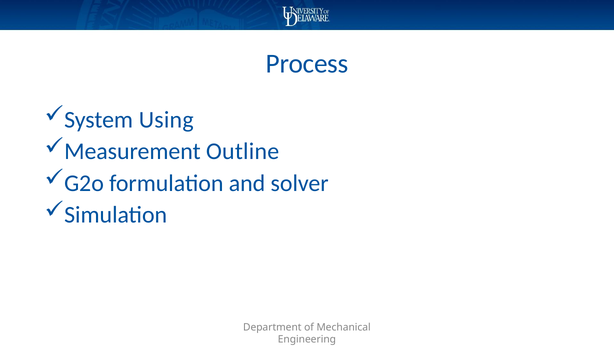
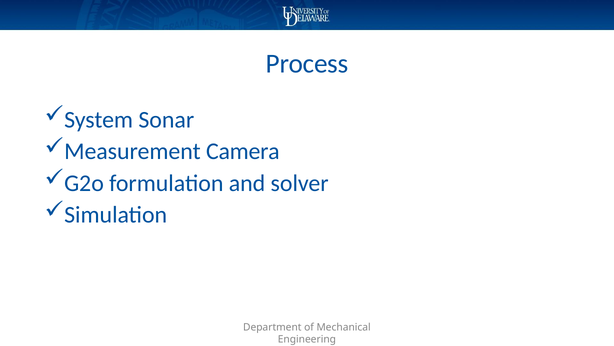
Using: Using -> Sonar
Outline: Outline -> Camera
